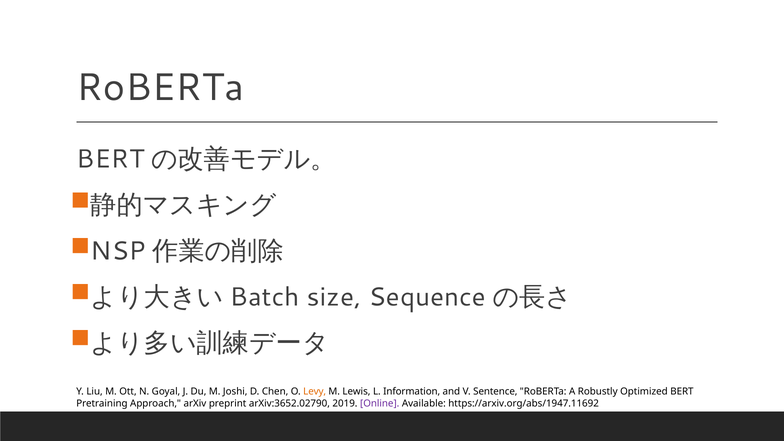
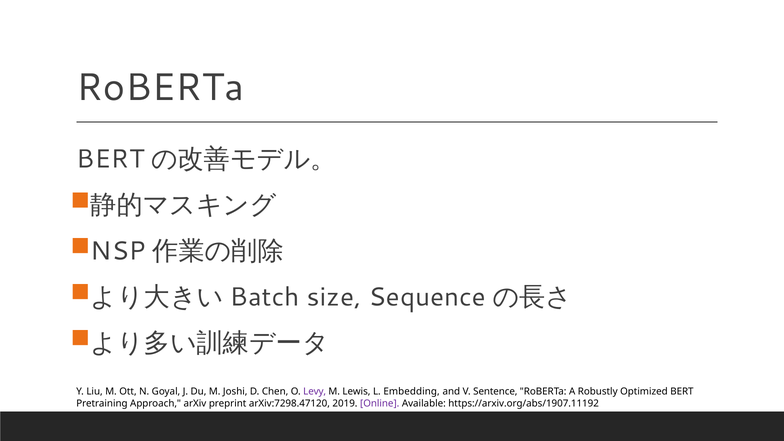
Levy colour: orange -> purple
Information: Information -> Embedding
arXiv:3652.02790: arXiv:3652.02790 -> arXiv:7298.47120
https://arxiv.org/abs/1947.11692: https://arxiv.org/abs/1947.11692 -> https://arxiv.org/abs/1907.11192
